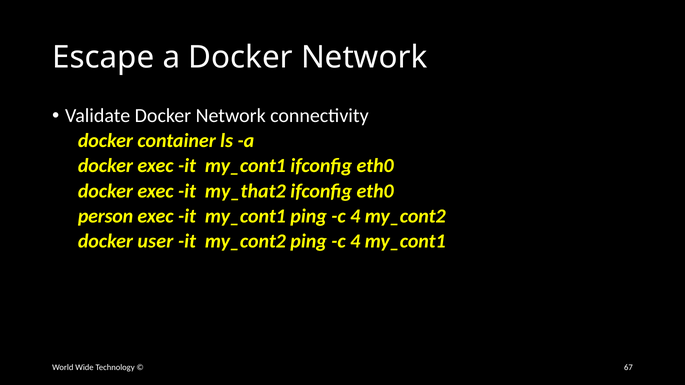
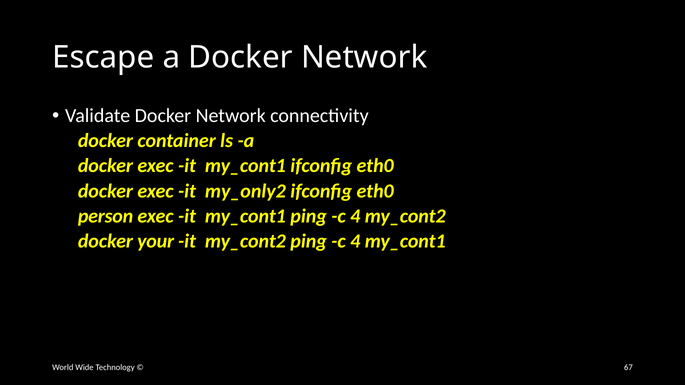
my_that2: my_that2 -> my_only2
user: user -> your
